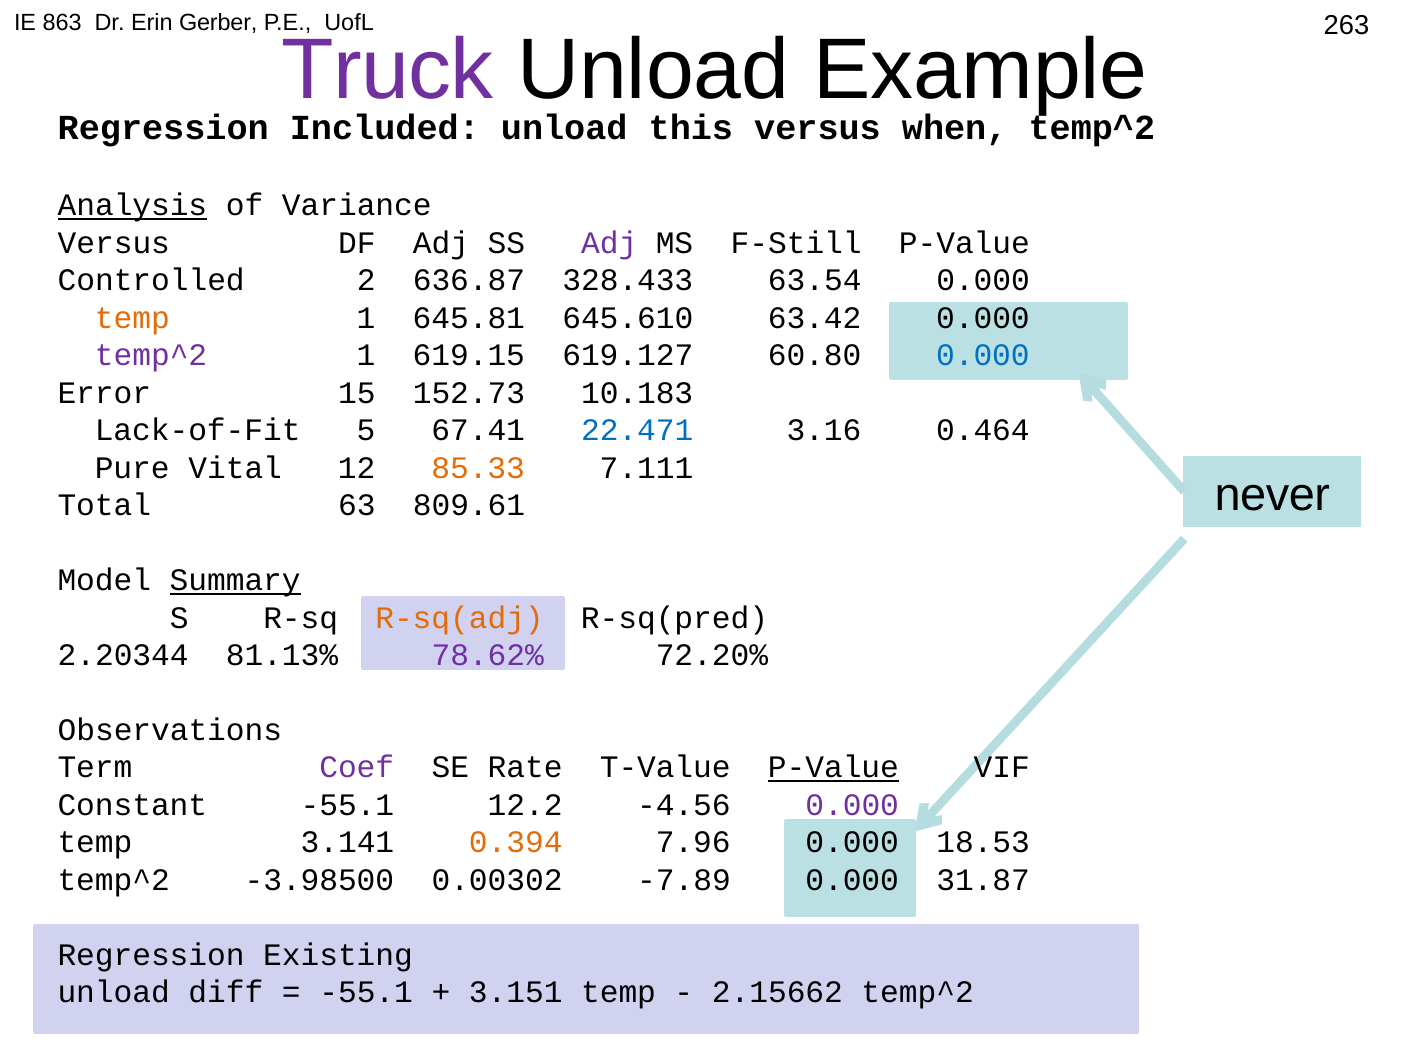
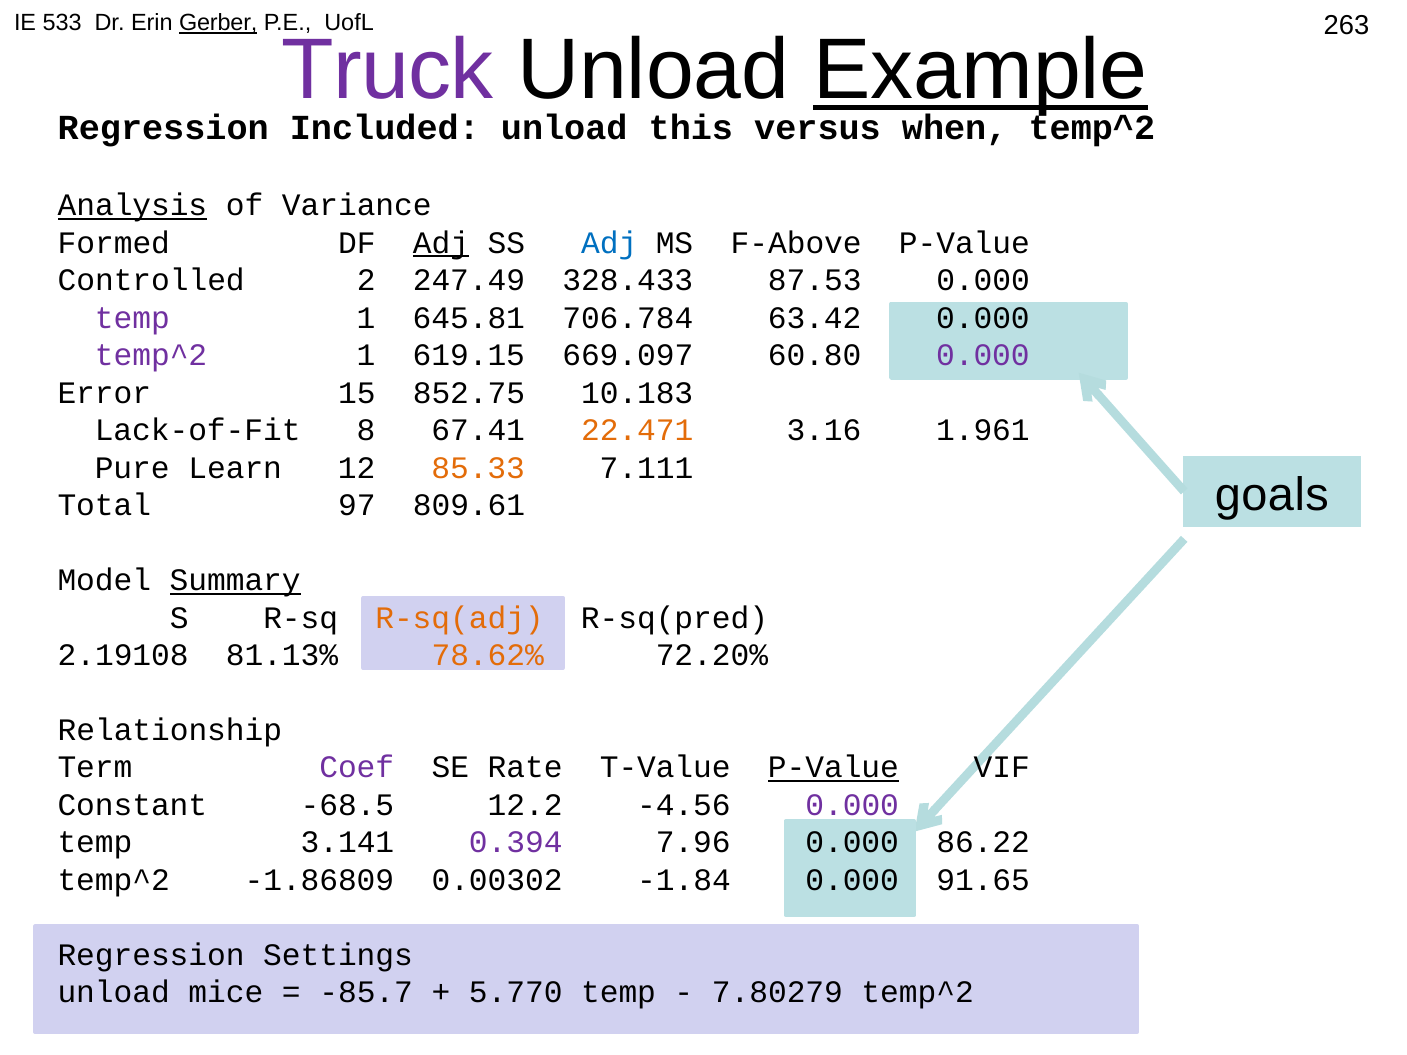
863: 863 -> 533
Gerber underline: none -> present
Example underline: none -> present
Versus at (114, 243): Versus -> Formed
Adj at (441, 243) underline: none -> present
Adj at (609, 243) colour: purple -> blue
F-Still: F-Still -> F-Above
636.87: 636.87 -> 247.49
63.54: 63.54 -> 87.53
temp at (132, 318) colour: orange -> purple
645.610: 645.610 -> 706.784
619.127: 619.127 -> 669.097
0.000 at (983, 355) colour: blue -> purple
152.73: 152.73 -> 852.75
5: 5 -> 8
22.471 colour: blue -> orange
0.464: 0.464 -> 1.961
Vital: Vital -> Learn
never: never -> goals
63: 63 -> 97
2.20344: 2.20344 -> 2.19108
78.62% colour: purple -> orange
Observations: Observations -> Relationship
Constant -55.1: -55.1 -> -68.5
0.394 colour: orange -> purple
18.53: 18.53 -> 86.22
-3.98500: -3.98500 -> -1.86809
-7.89: -7.89 -> -1.84
31.87: 31.87 -> 91.65
Existing: Existing -> Settings
diff: diff -> mice
-55.1 at (366, 993): -55.1 -> -85.7
3.151: 3.151 -> 5.770
2.15662: 2.15662 -> 7.80279
